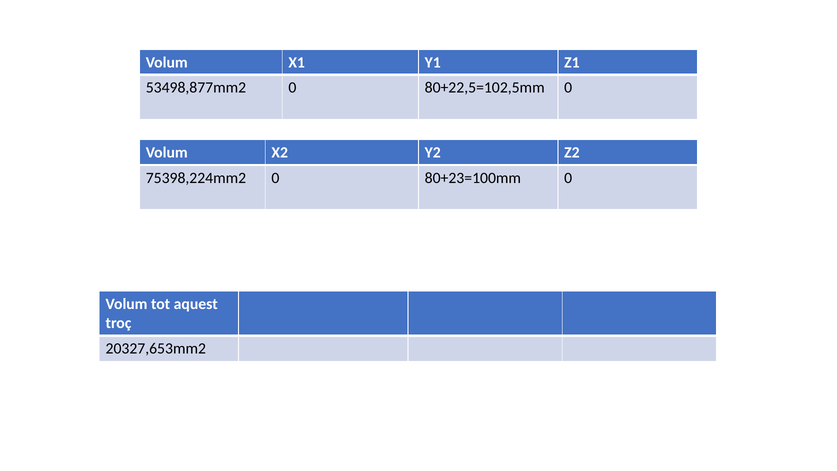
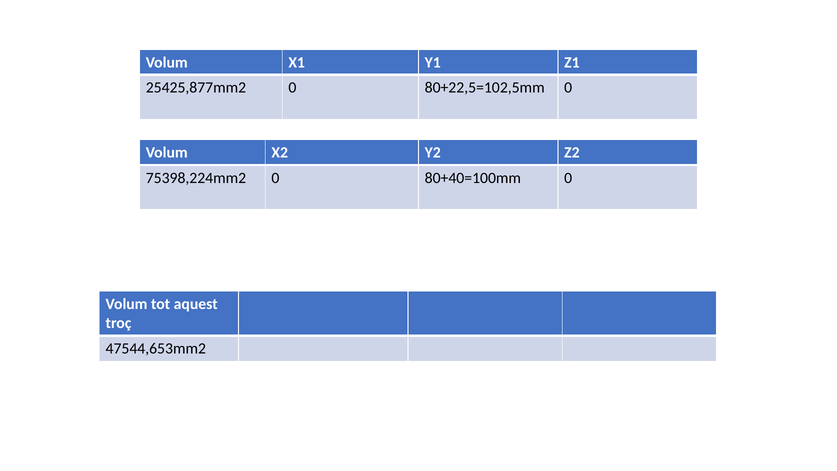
53498,877mm2: 53498,877mm2 -> 25425,877mm2
80+23=100mm: 80+23=100mm -> 80+40=100mm
20327,653mm2: 20327,653mm2 -> 47544,653mm2
